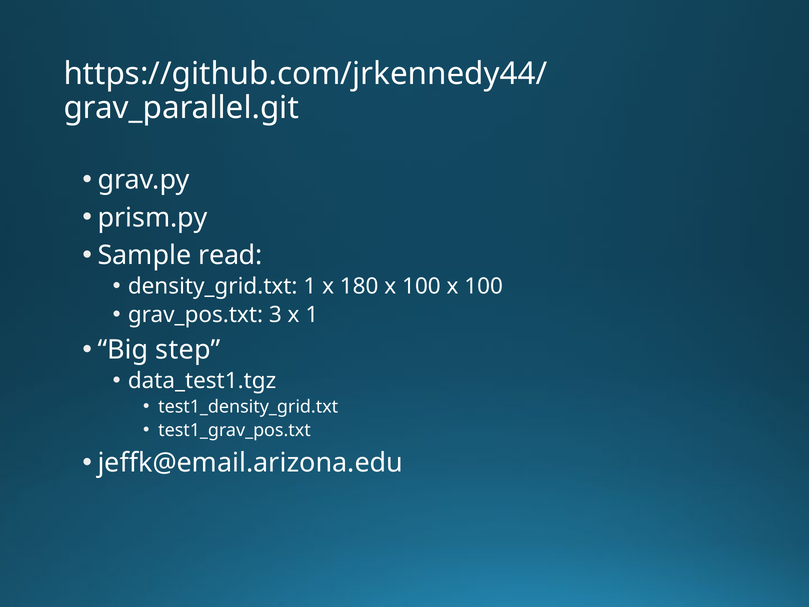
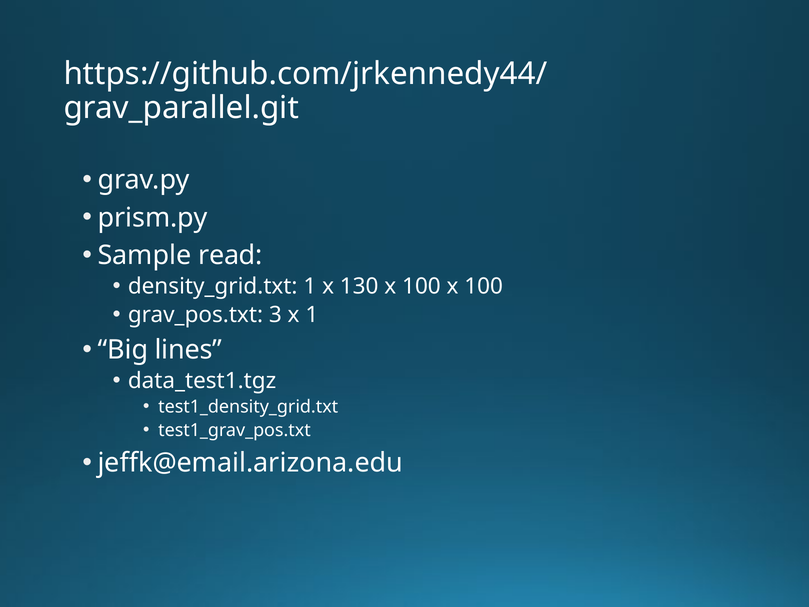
180: 180 -> 130
step: step -> lines
